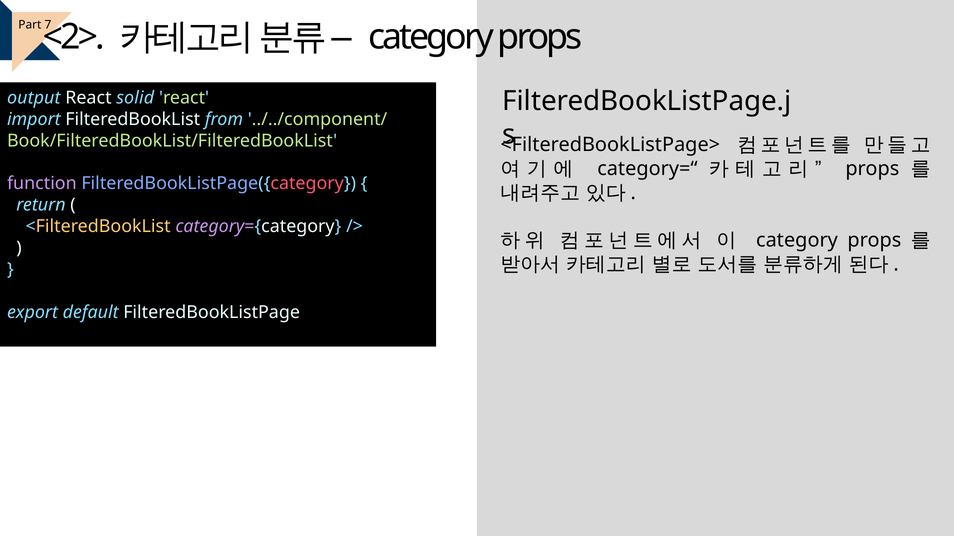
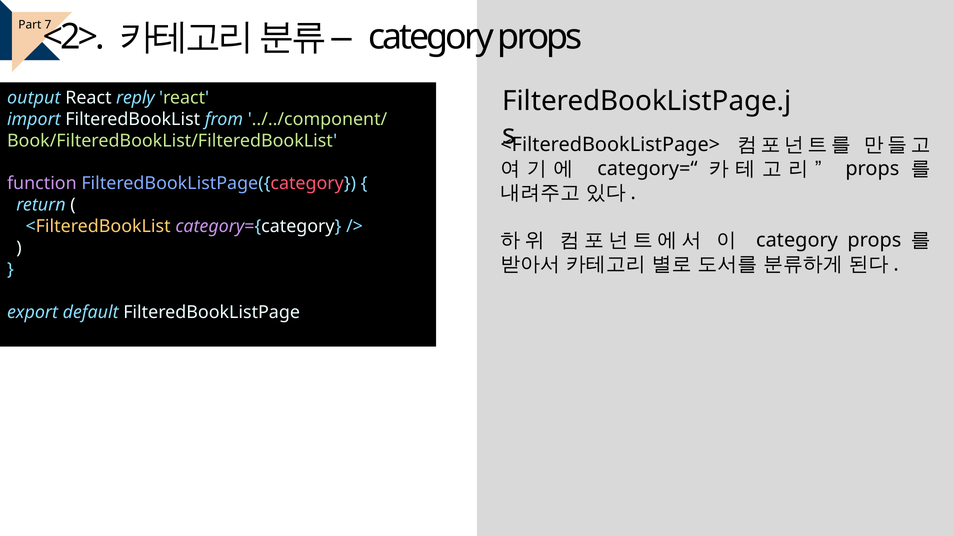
solid: solid -> reply
